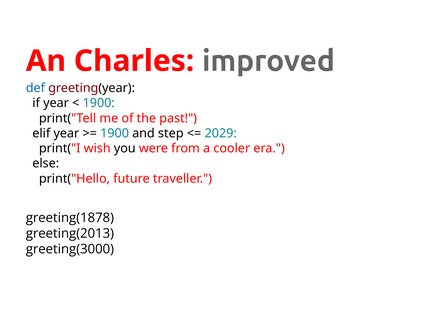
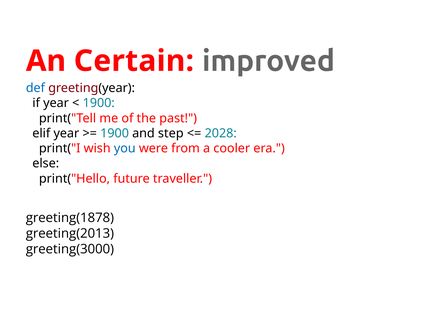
Charles: Charles -> Certain
2029: 2029 -> 2028
you colour: black -> blue
